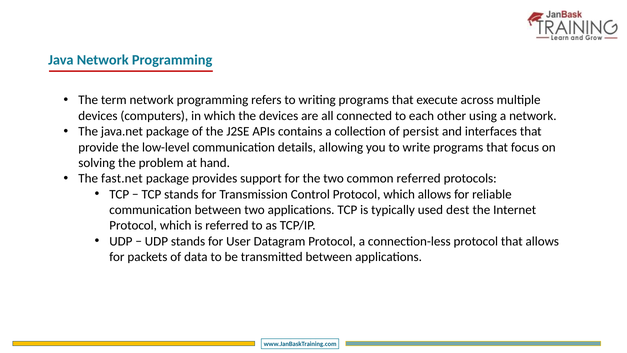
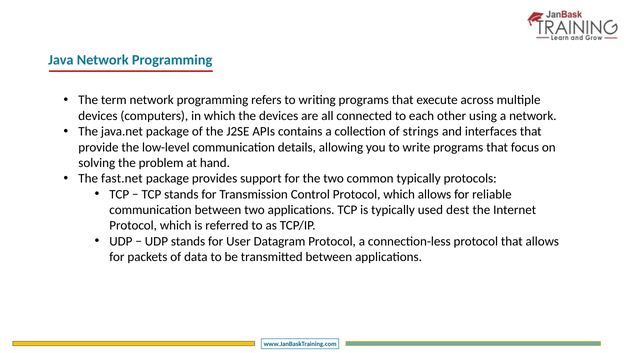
persist: persist -> strings
common referred: referred -> typically
